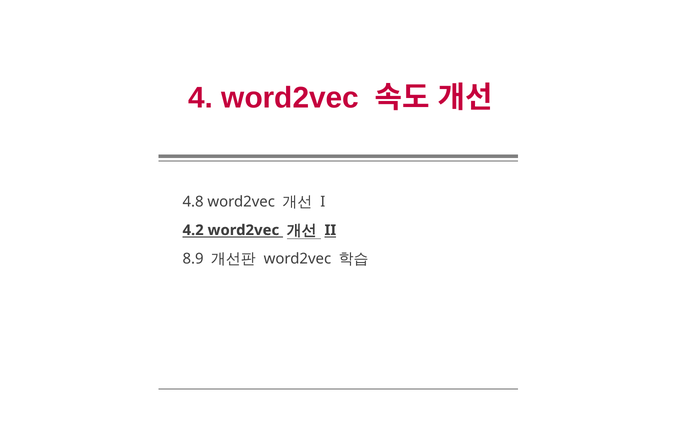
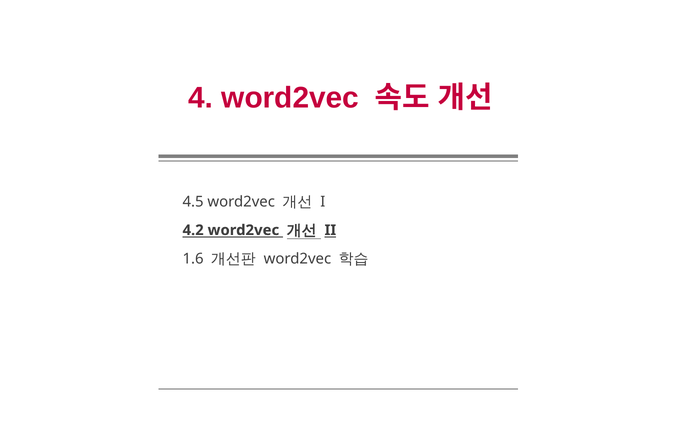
4.8: 4.8 -> 4.5
8.9: 8.9 -> 1.6
